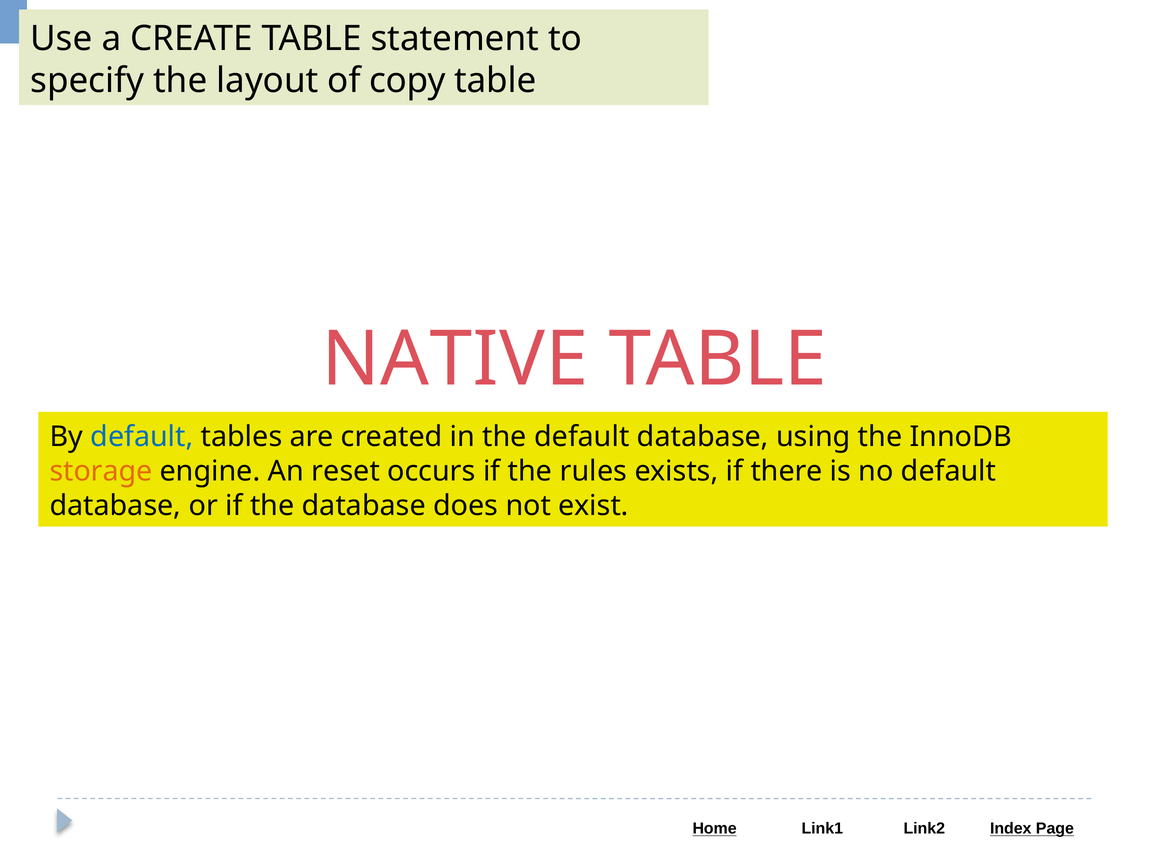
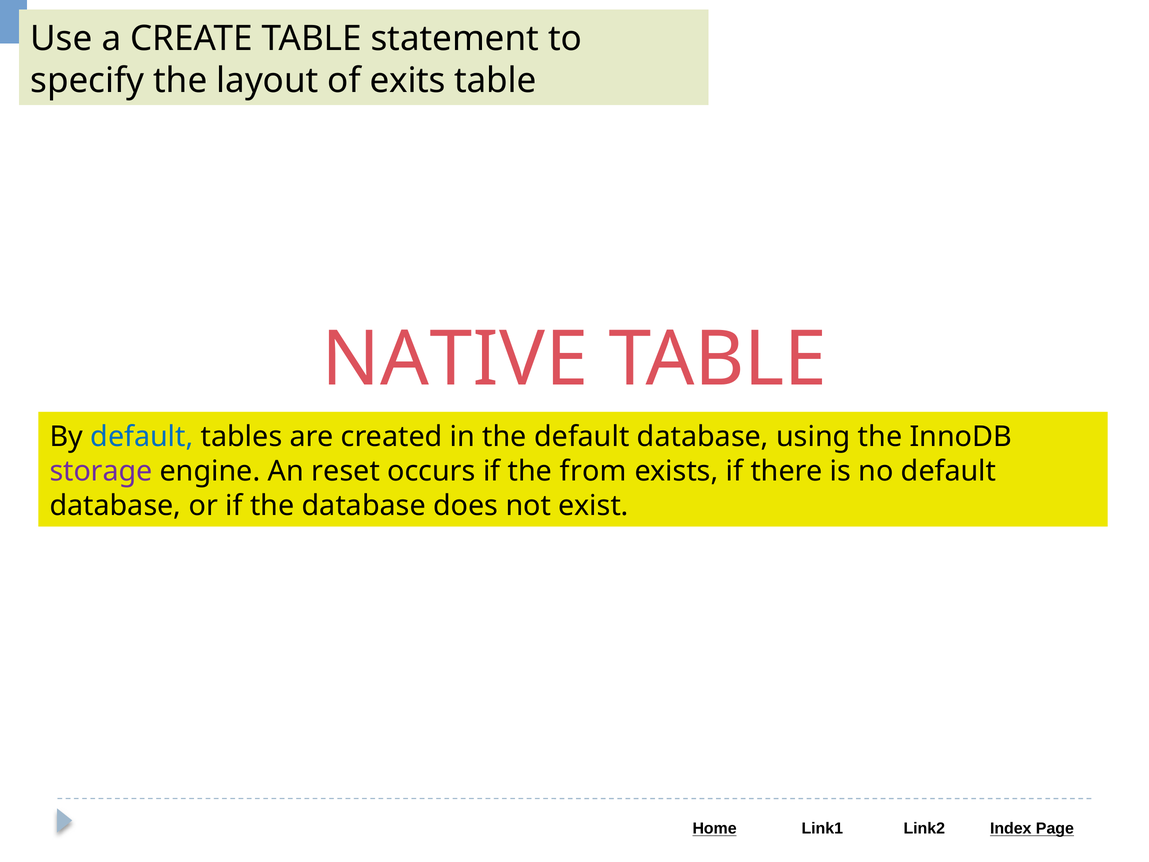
copy: copy -> exits
storage colour: orange -> purple
rules: rules -> from
